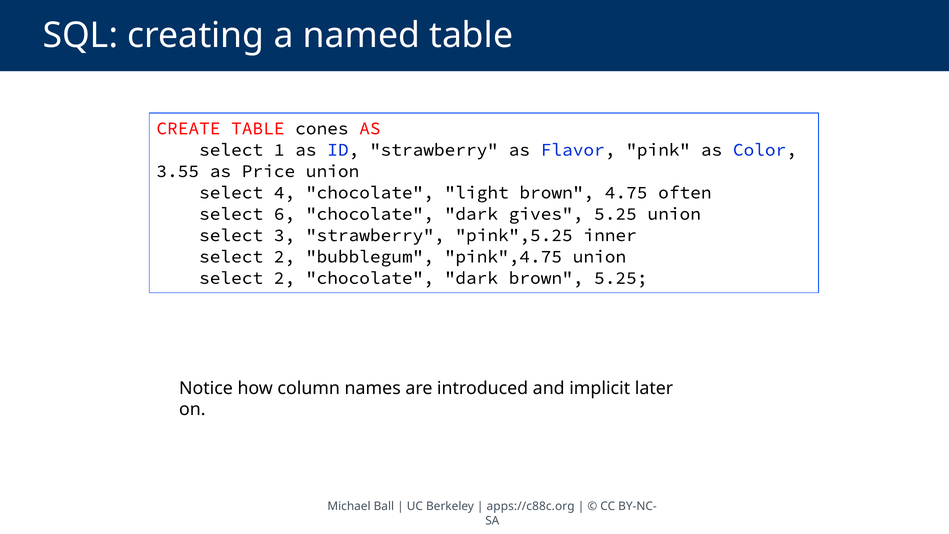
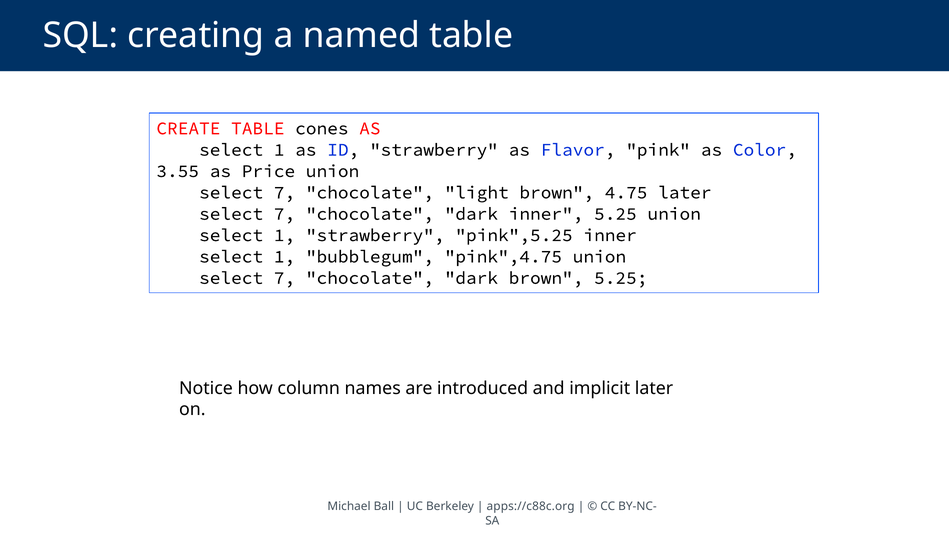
4 at (285, 192): 4 -> 7
4.75 often: often -> later
6 at (285, 214): 6 -> 7
dark gives: gives -> inner
3 at (285, 235): 3 -> 1
2 at (285, 256): 2 -> 1
2 at (285, 278): 2 -> 7
